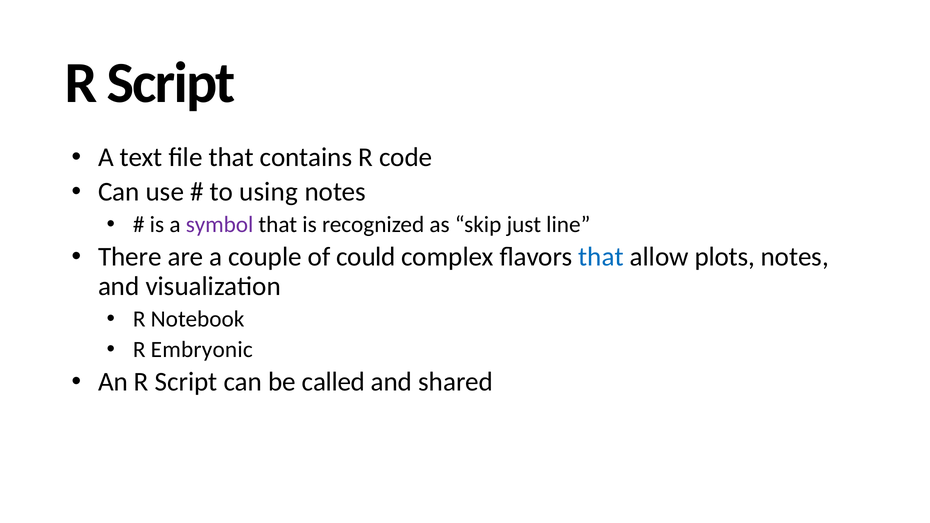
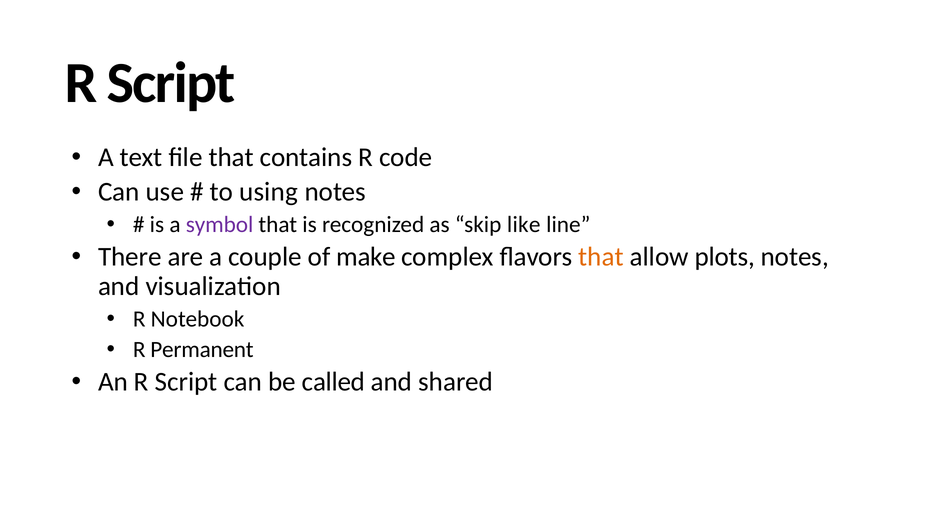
just: just -> like
could: could -> make
that at (601, 257) colour: blue -> orange
Embryonic: Embryonic -> Permanent
